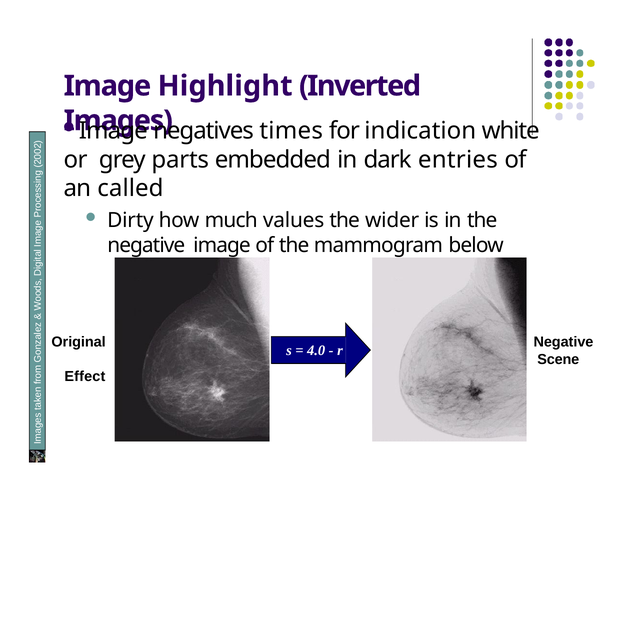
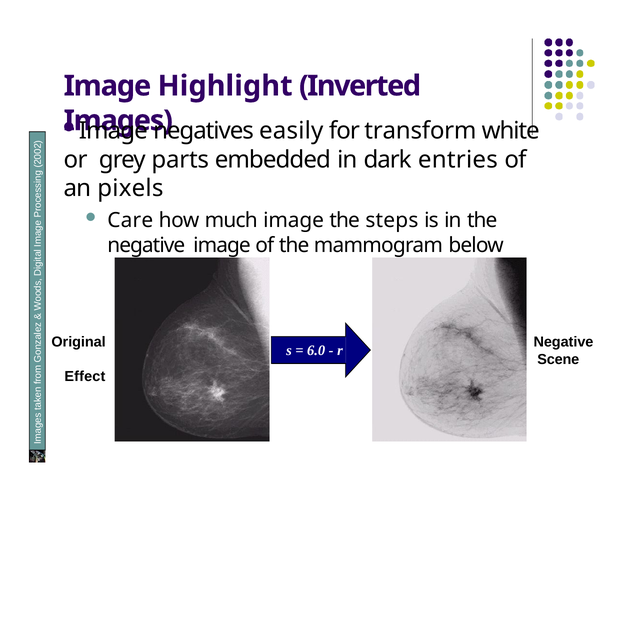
times: times -> easily
indication: indication -> transform
called: called -> pixels
Dirty: Dirty -> Care
much values: values -> image
wider: wider -> steps
4.0: 4.0 -> 6.0
